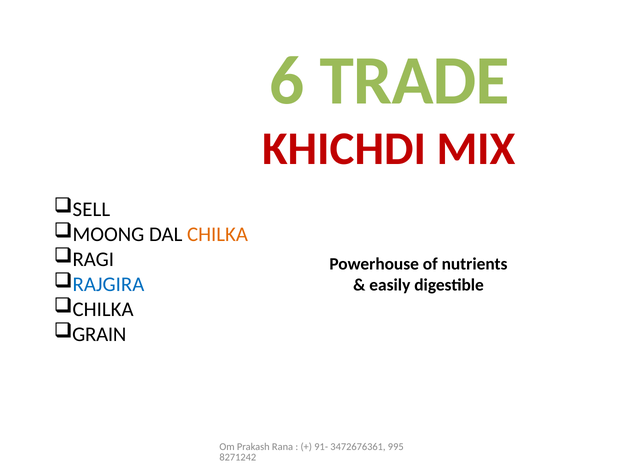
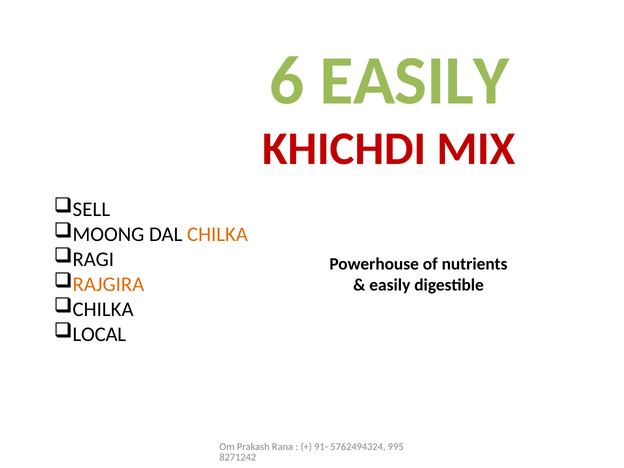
6 TRADE: TRADE -> EASILY
RAJGIRA colour: blue -> orange
GRAIN: GRAIN -> LOCAL
3472676361: 3472676361 -> 5762494324
